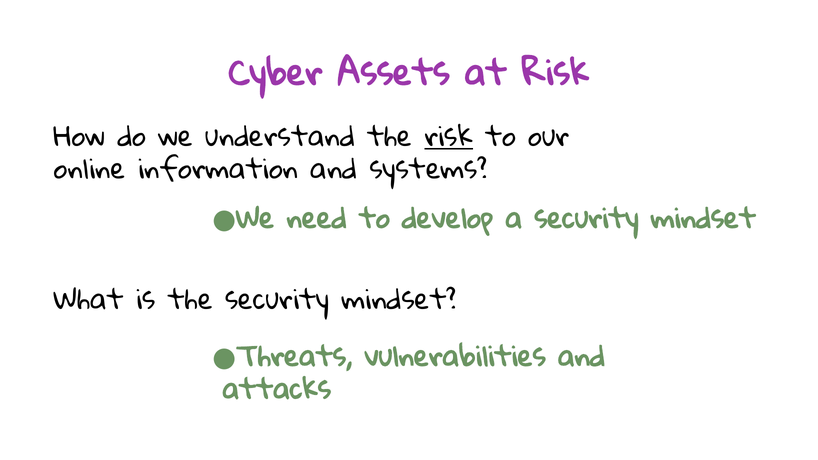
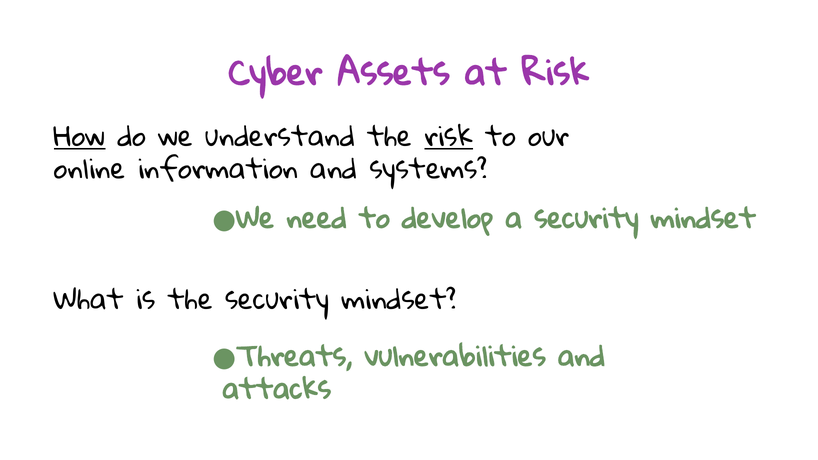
How underline: none -> present
